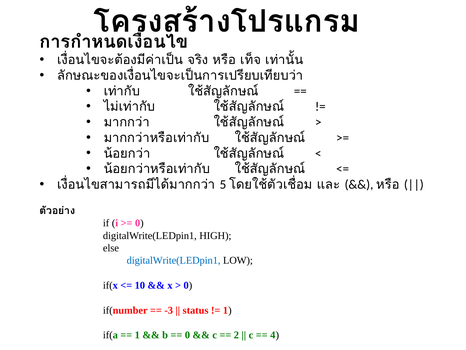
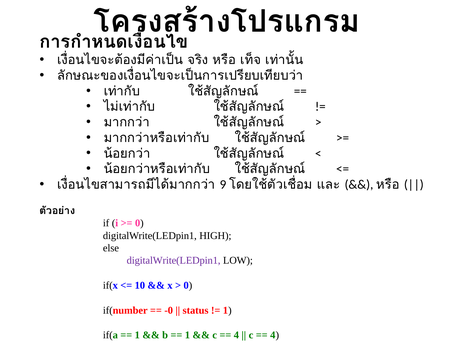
5: 5 -> 9
digitalWrite(LEDpin1 at (174, 260) colour: blue -> purple
-3: -3 -> -0
0 at (187, 335): 0 -> 1
2 at (236, 335): 2 -> 4
